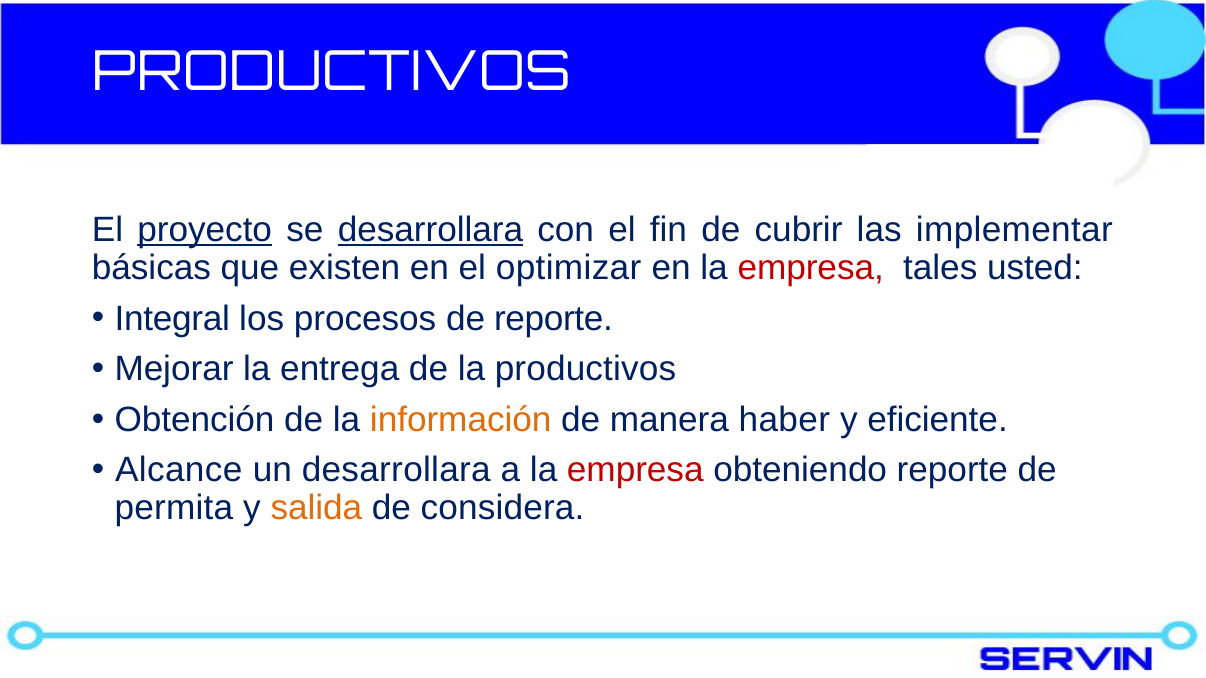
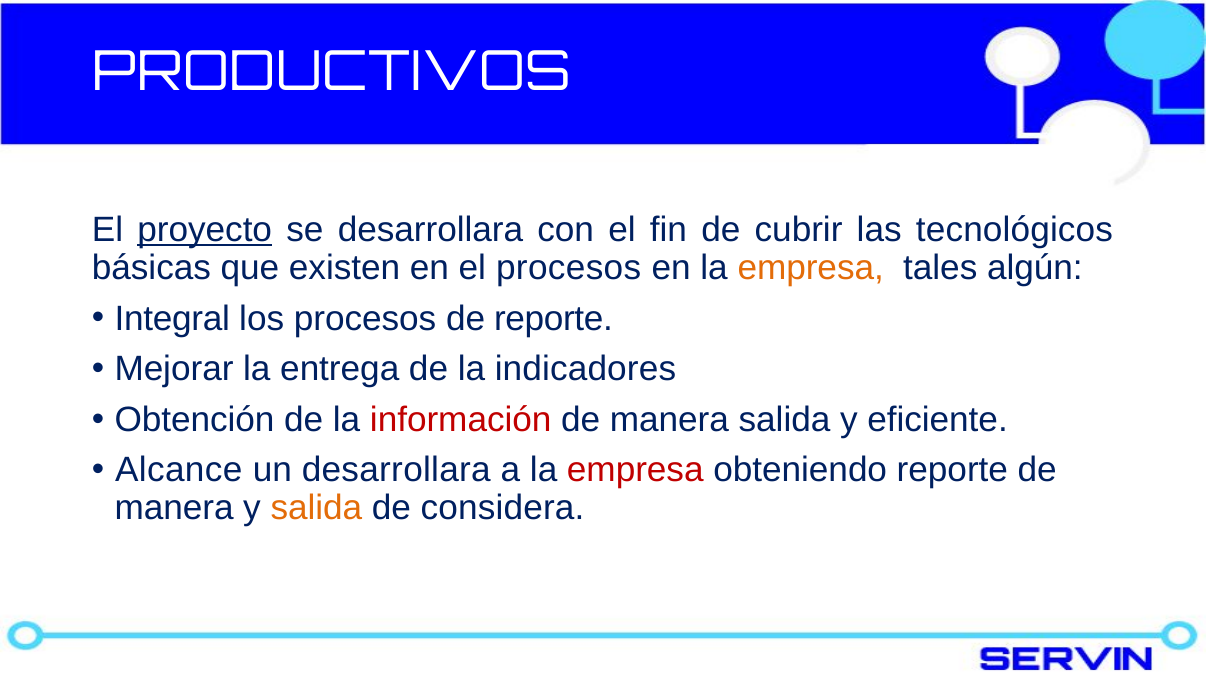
desarrollara at (430, 230) underline: present -> none
implementar: implementar -> tecnológicos
el optimizar: optimizar -> procesos
empresa at (811, 268) colour: red -> orange
usted: usted -> algún
la productivos: productivos -> indicadores
información colour: orange -> red
manera haber: haber -> salida
permita at (174, 509): permita -> manera
